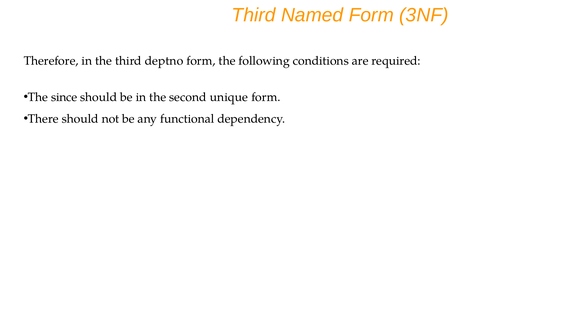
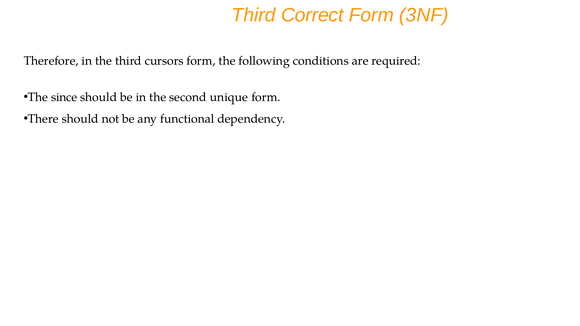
Named: Named -> Correct
deptno: deptno -> cursors
